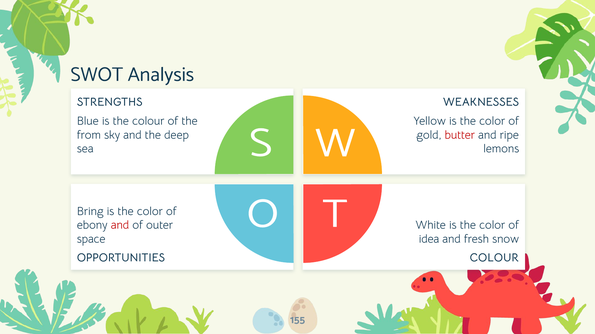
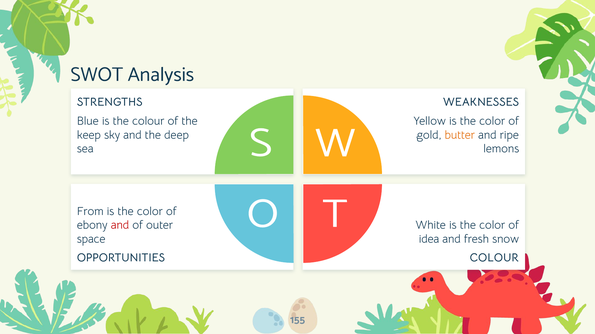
from: from -> keep
butter colour: red -> orange
Bring: Bring -> From
